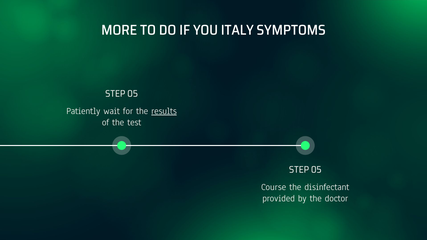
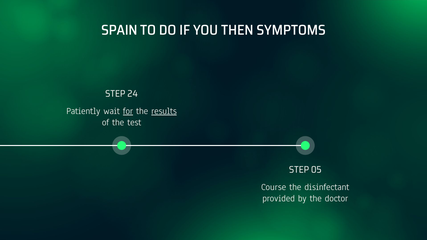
MORE: MORE -> SPAIN
ITALY: ITALY -> THEN
05 at (133, 94): 05 -> 24
for underline: none -> present
